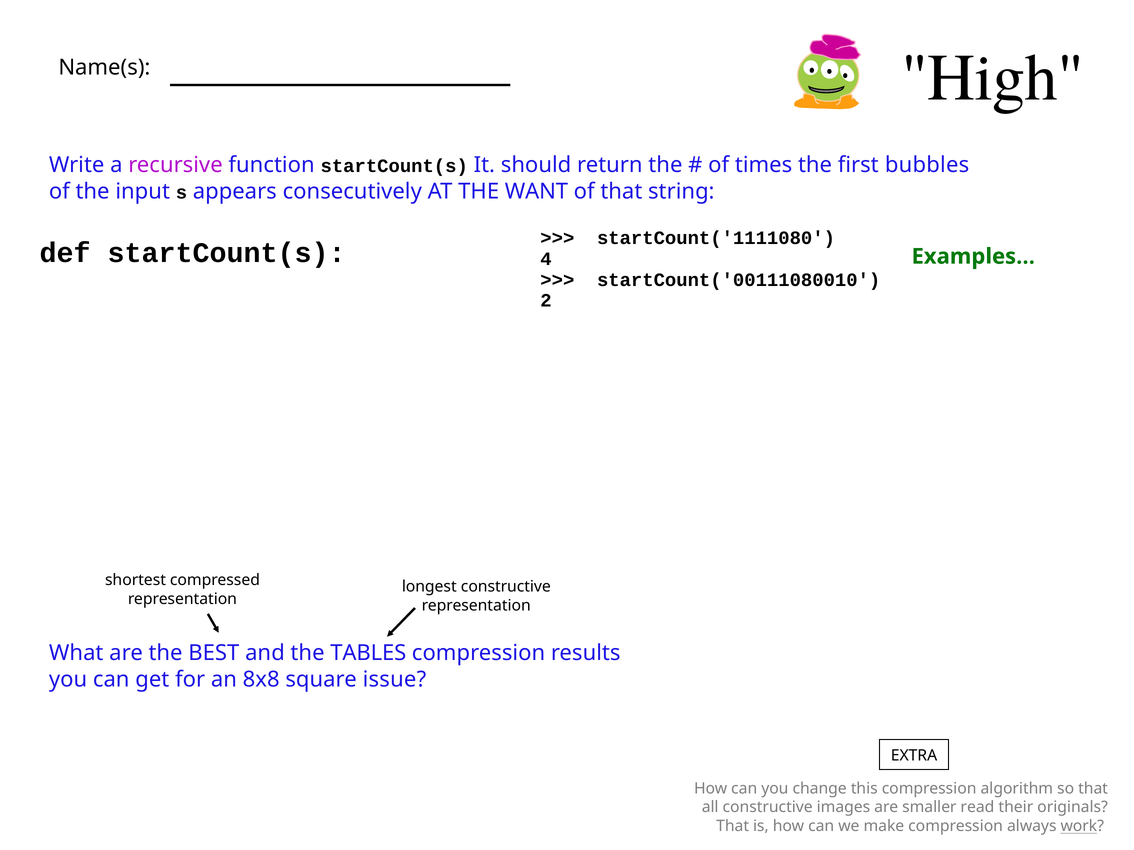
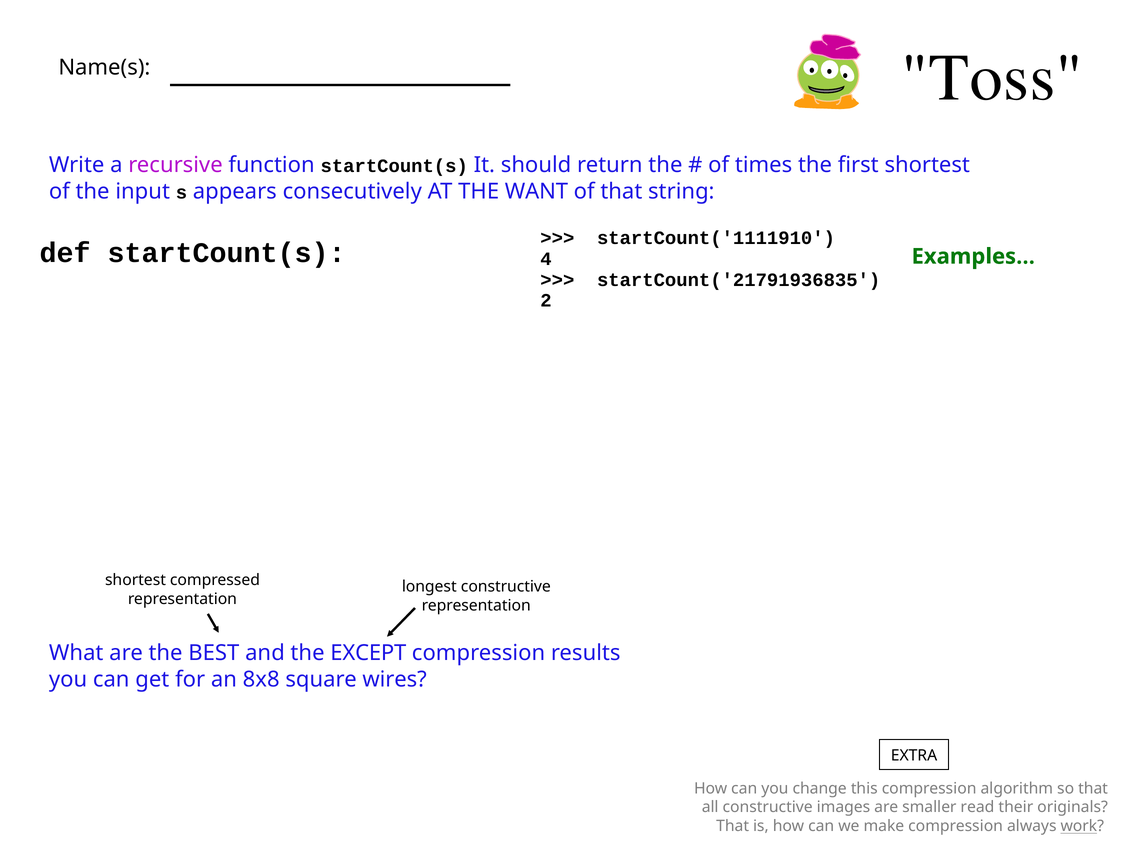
High: High -> Toss
first bubbles: bubbles -> shortest
startCount('1111080: startCount('1111080 -> startCount('1111910
startCount('00111080010: startCount('00111080010 -> startCount('21791936835
TABLES: TABLES -> EXCEPT
issue: issue -> wires
